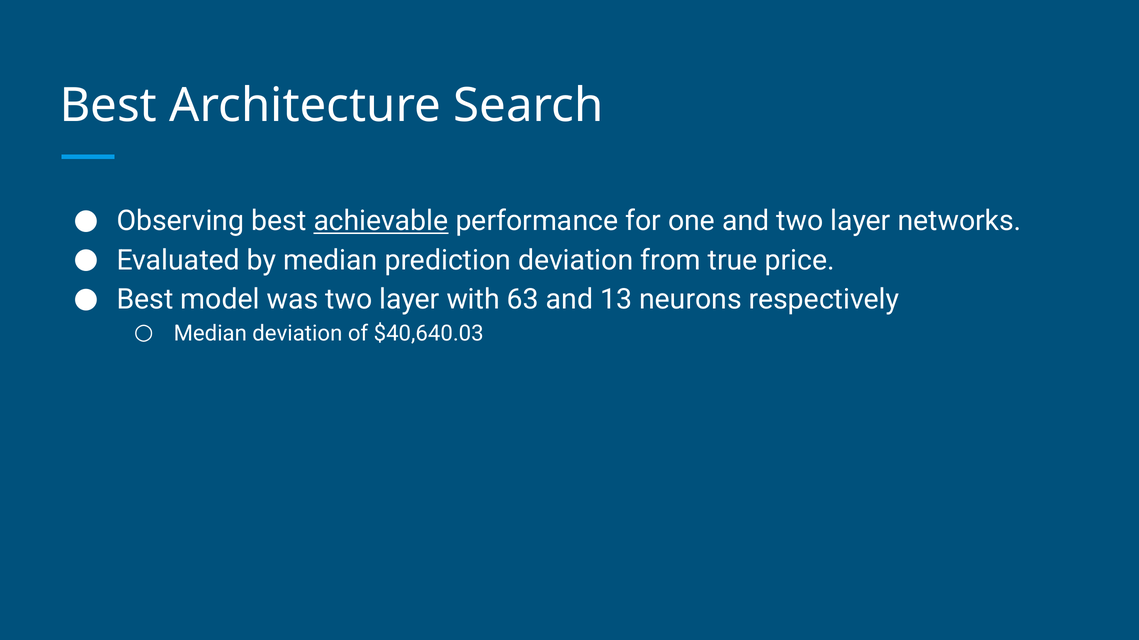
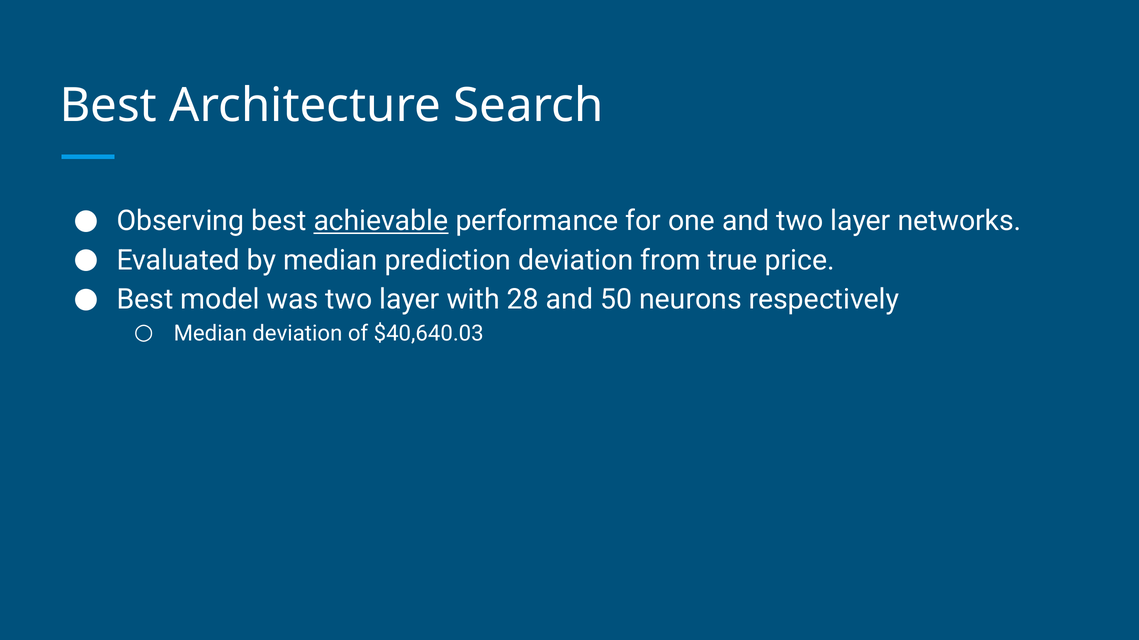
63: 63 -> 28
13: 13 -> 50
